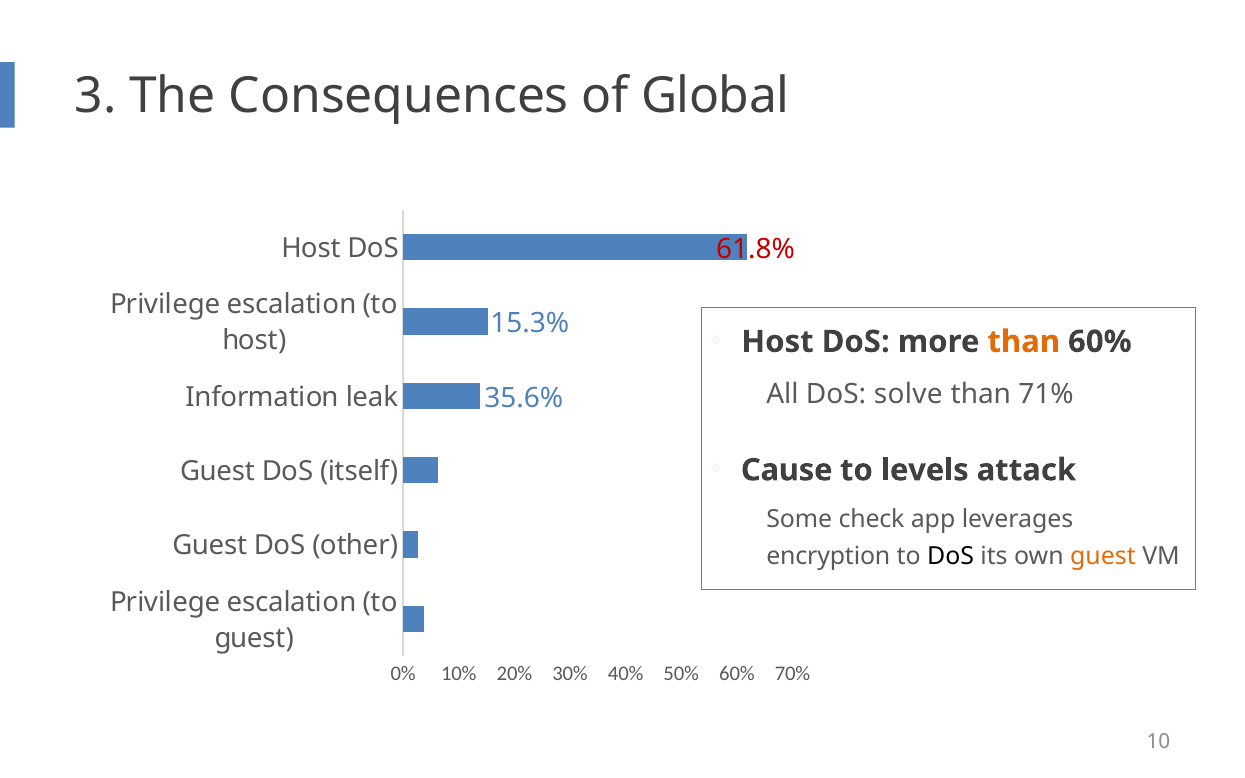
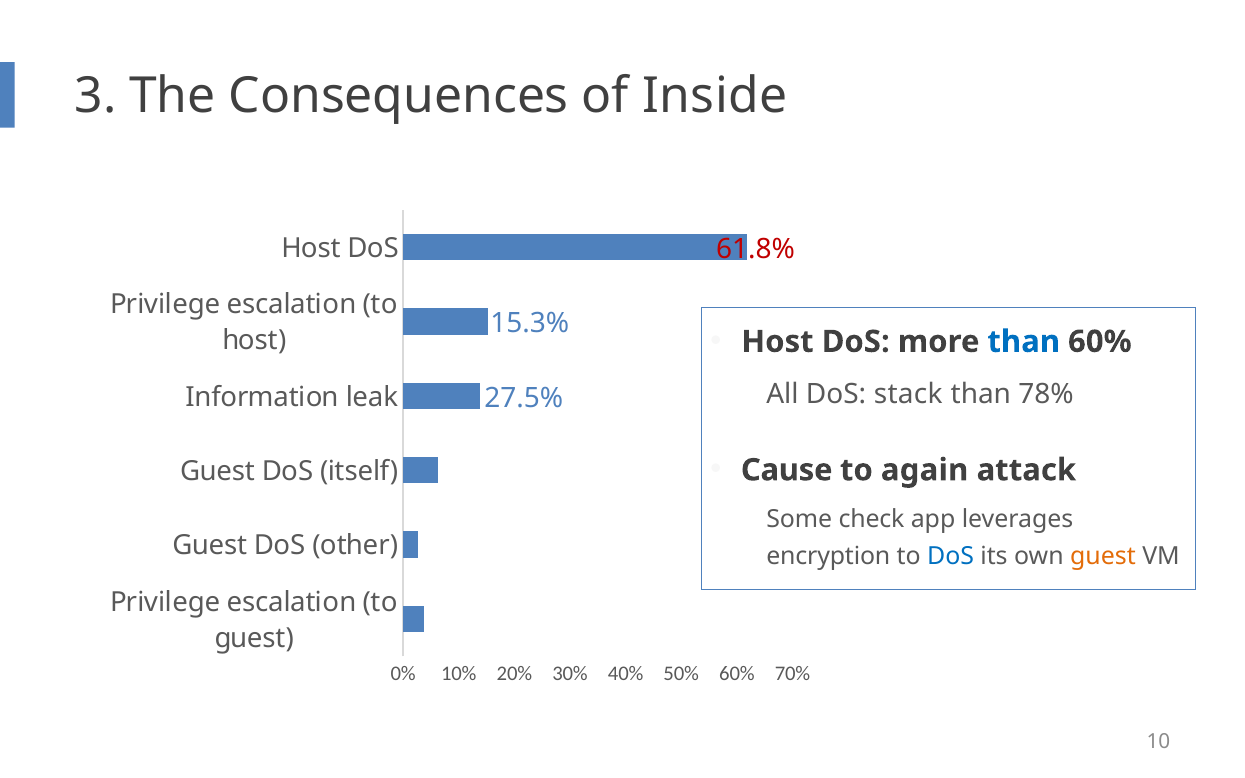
Global: Global -> Inside
than at (1024, 342) colour: orange -> blue
solve: solve -> stack
71%: 71% -> 78%
35.6%: 35.6% -> 27.5%
levels: levels -> again
DoS at (951, 557) colour: black -> blue
